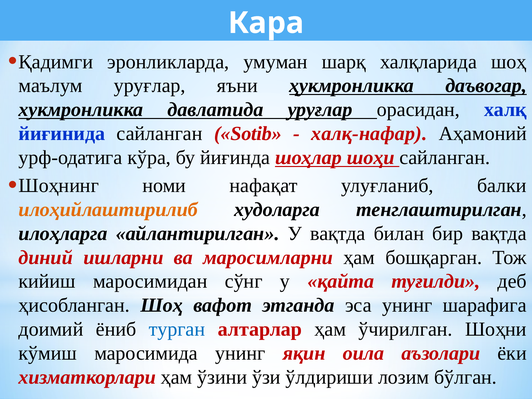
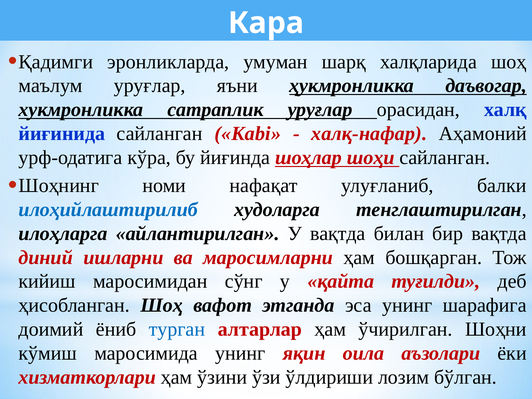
давлатида: давлатида -> сатраплик
Sotib: Sotib -> Kabi
илоҳийлаштирилиб colour: orange -> blue
